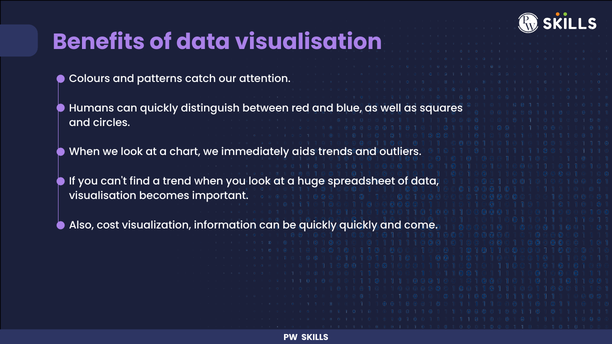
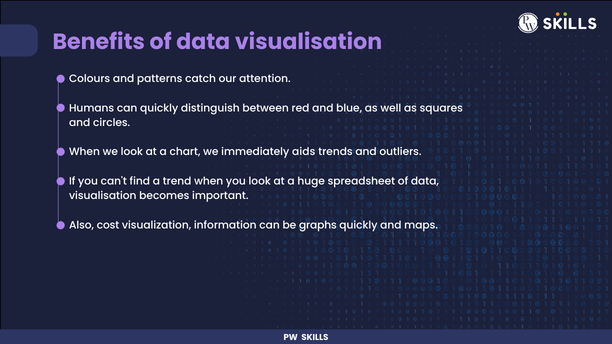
be quickly: quickly -> graphs
come: come -> maps
